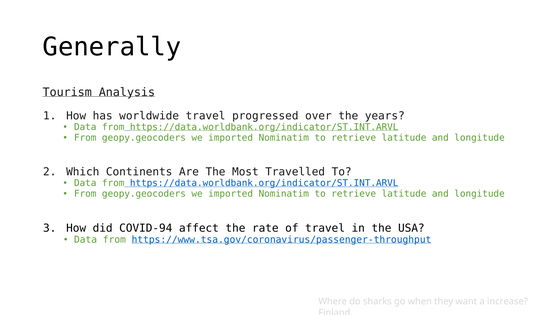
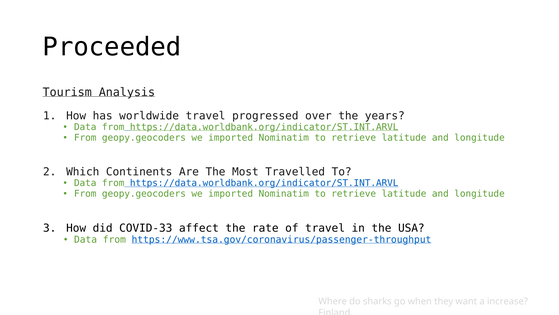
Generally: Generally -> Proceeded
COVID-94: COVID-94 -> COVID-33
